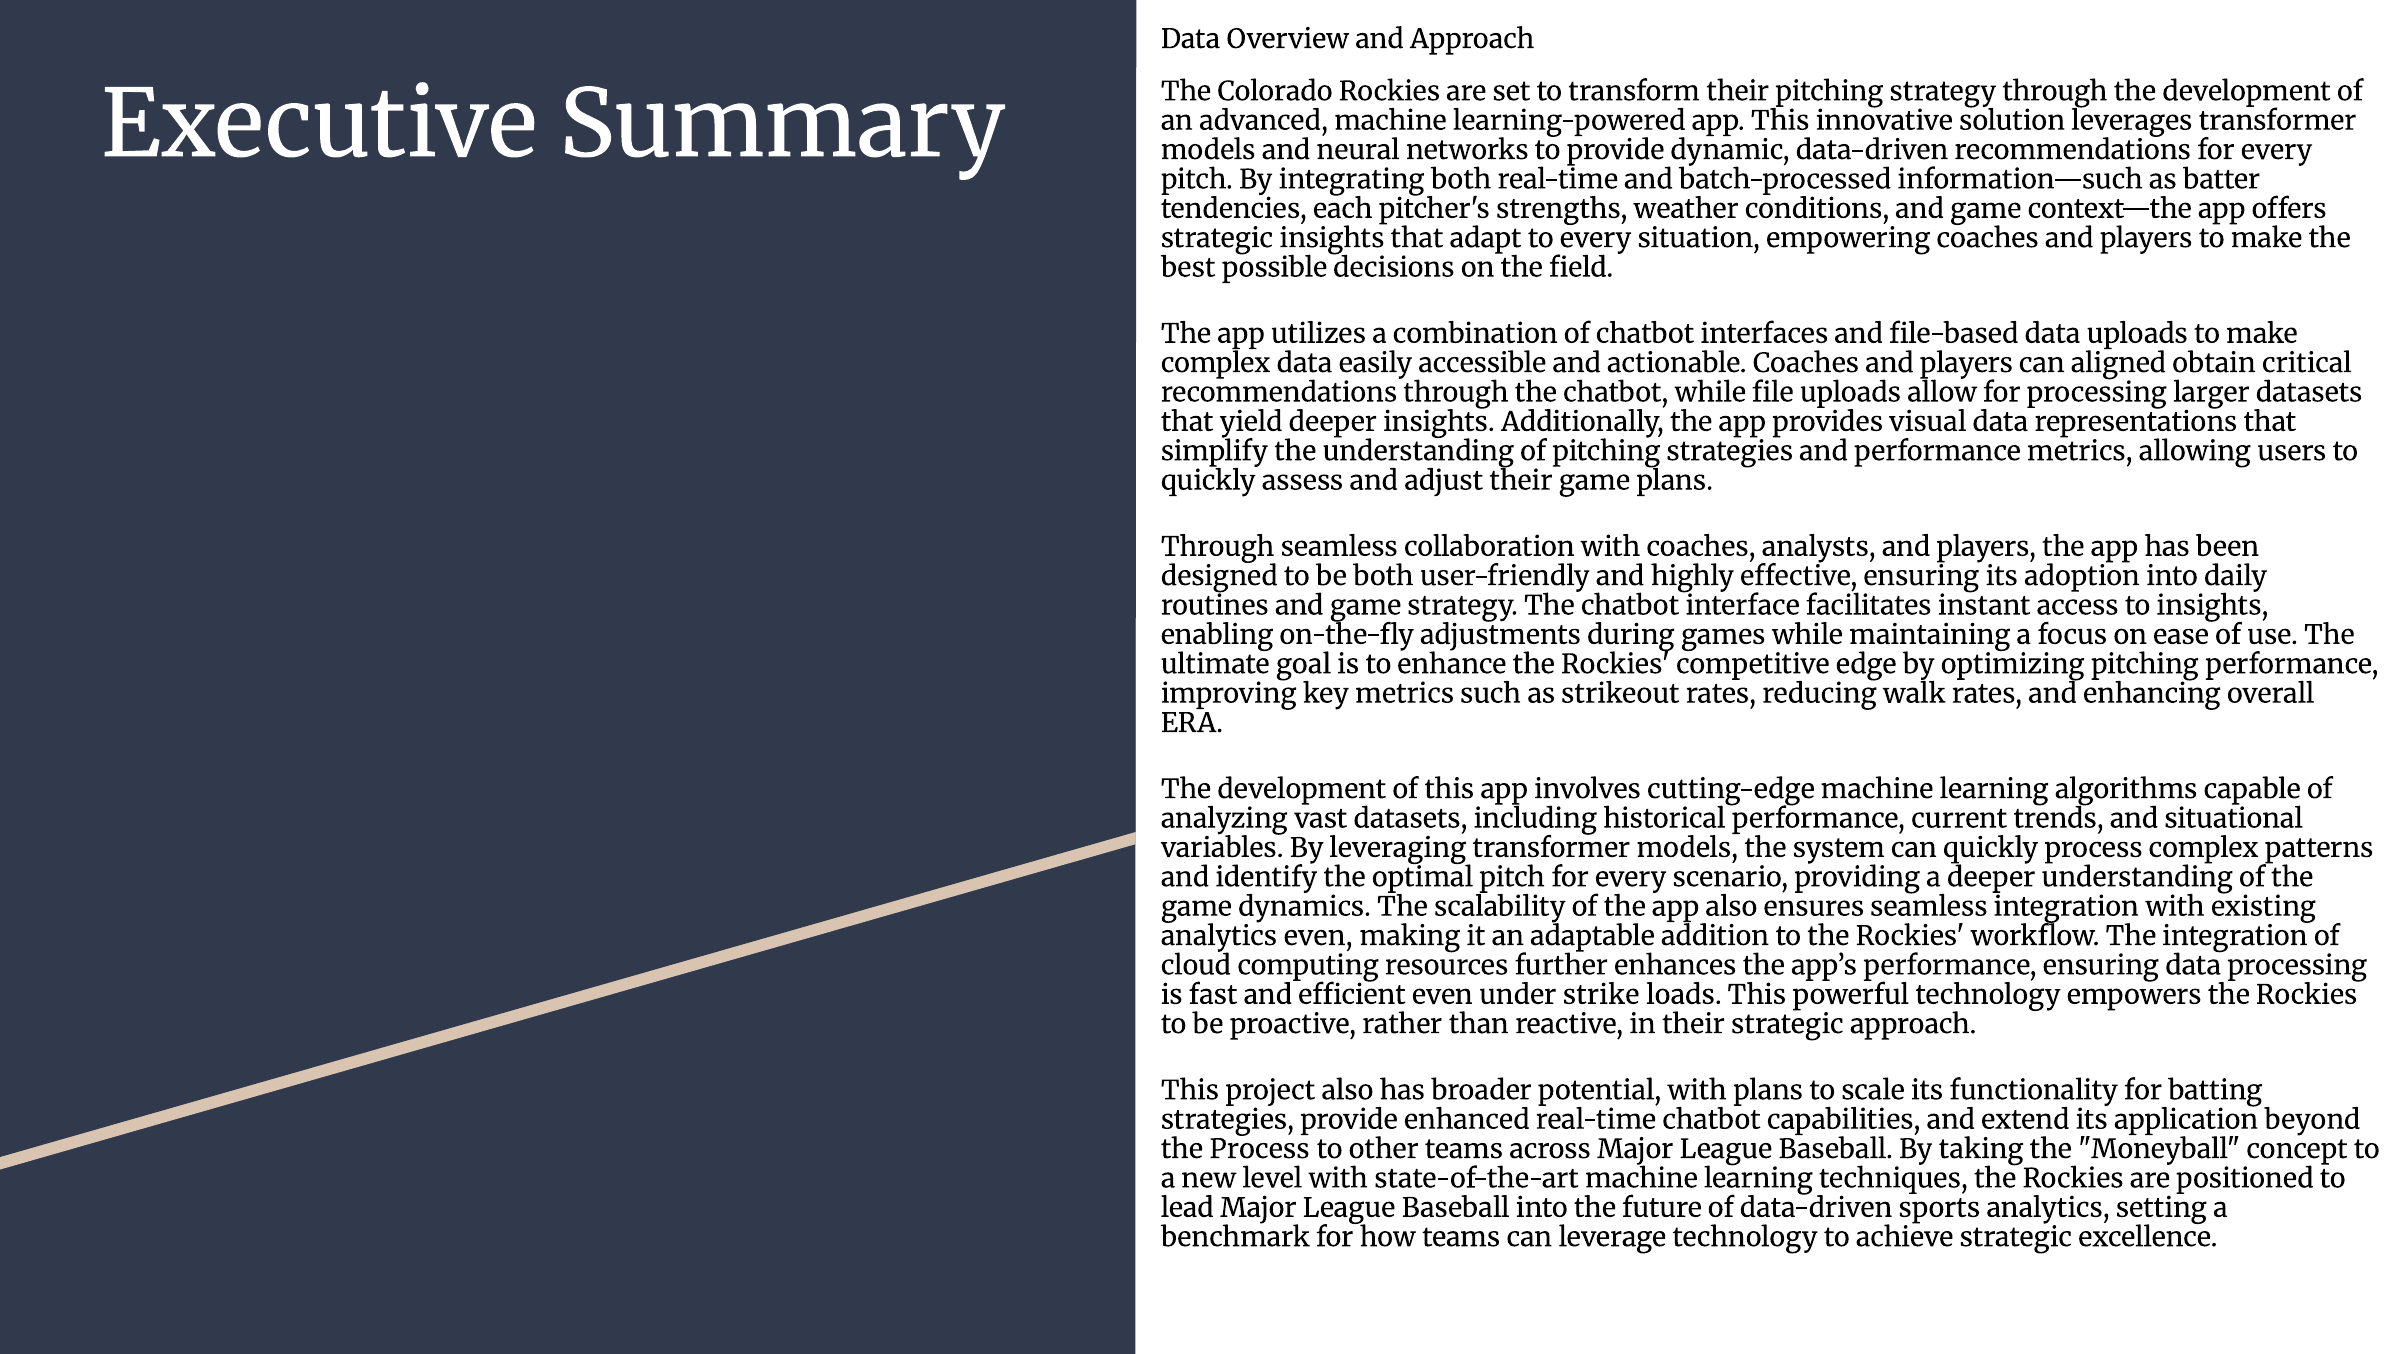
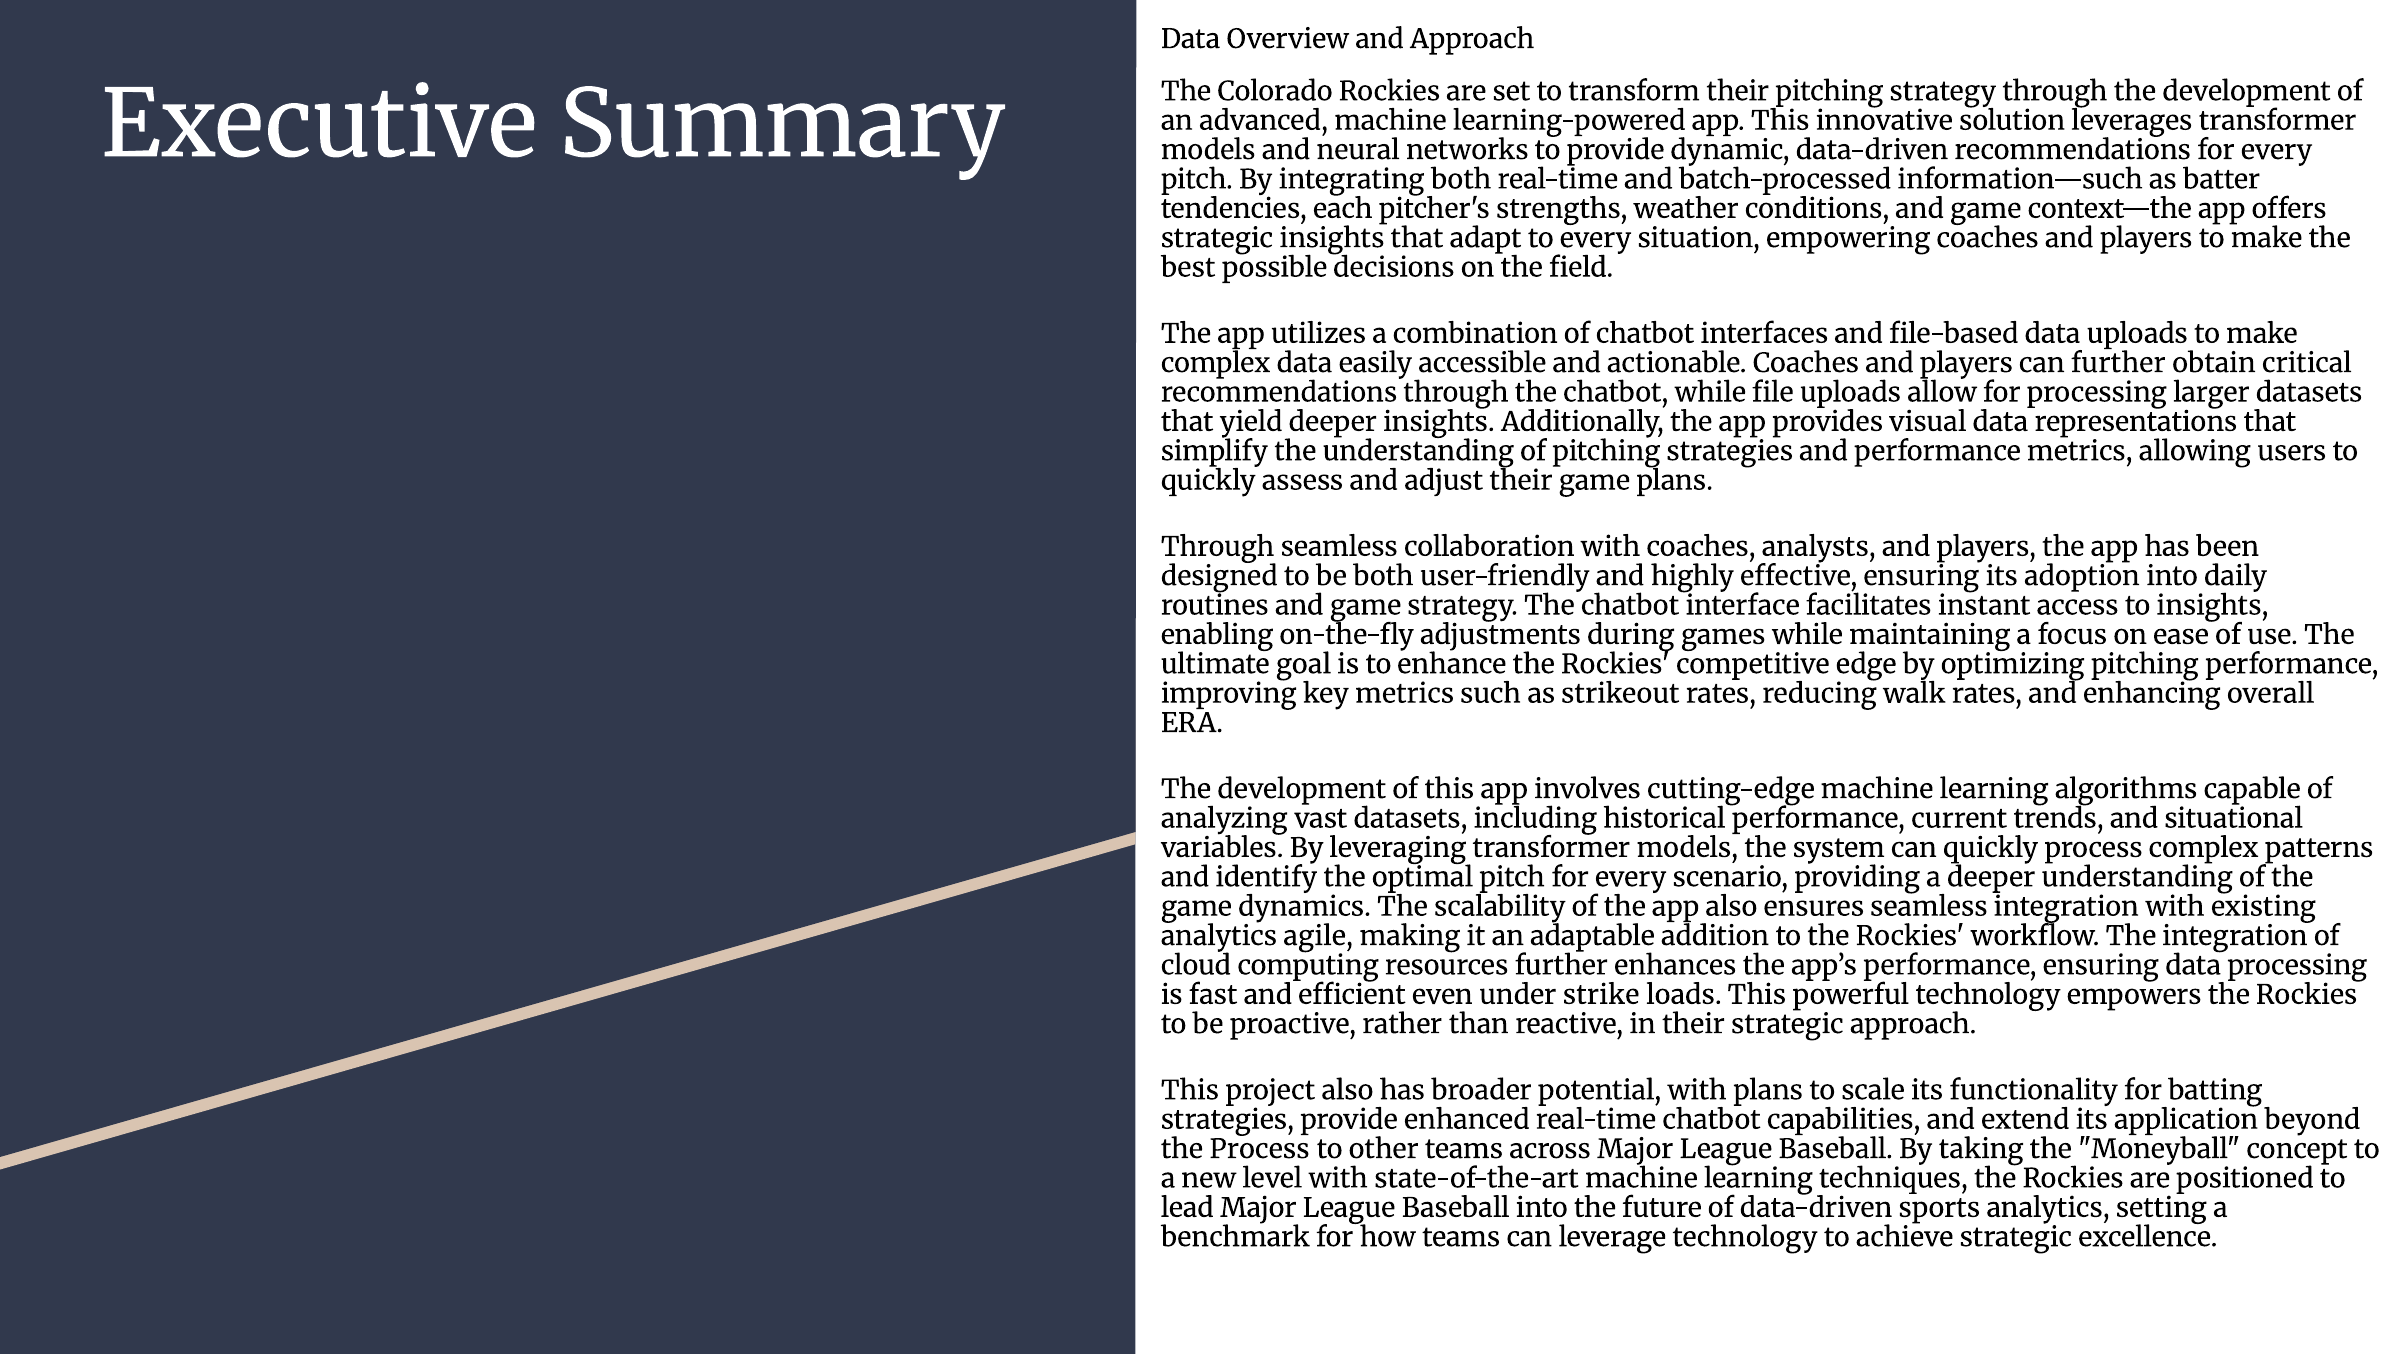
can aligned: aligned -> further
analytics even: even -> agile
